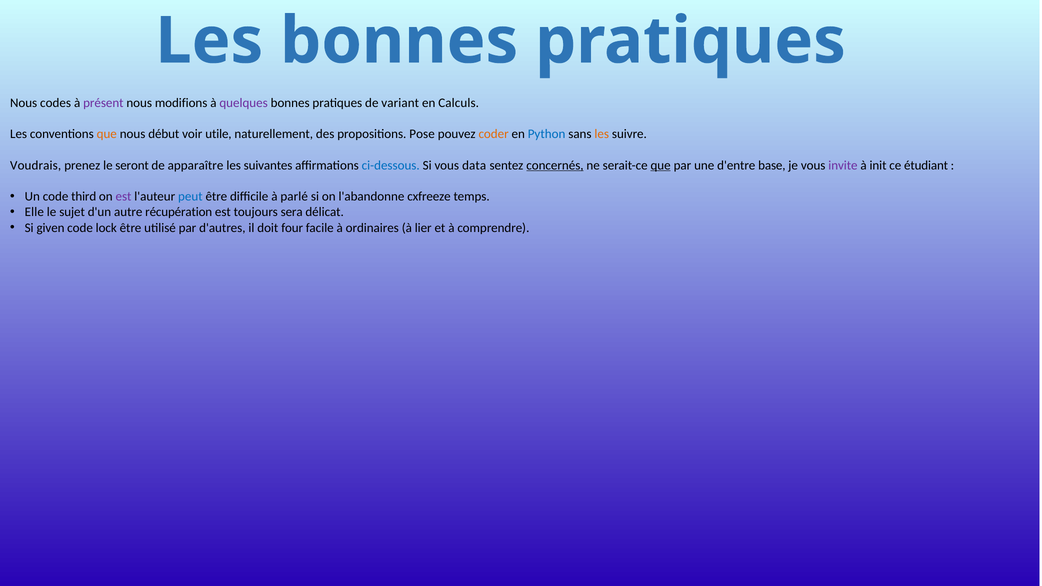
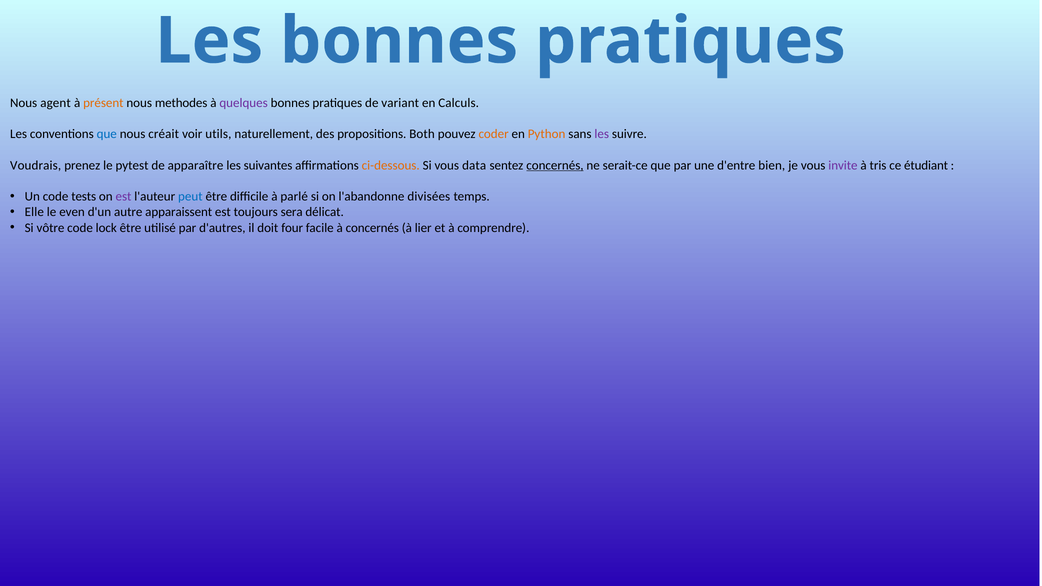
codes: codes -> agent
présent colour: purple -> orange
modifions: modifions -> methodes
que at (107, 134) colour: orange -> blue
début: début -> créait
utile: utile -> utils
Pose: Pose -> Both
Python colour: blue -> orange
les at (602, 134) colour: orange -> purple
seront: seront -> pytest
ci-dessous colour: blue -> orange
que at (661, 165) underline: present -> none
base: base -> bien
init: init -> tris
third: third -> tests
cxfreeze: cxfreeze -> divisées
sujet: sujet -> even
récupération: récupération -> apparaissent
given: given -> vôtre
à ordinaires: ordinaires -> concernés
